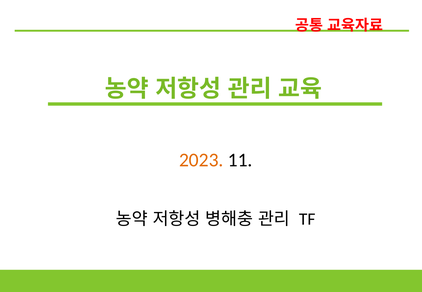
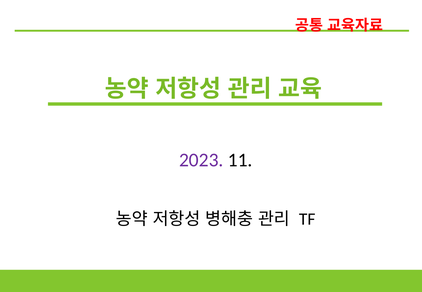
2023 colour: orange -> purple
